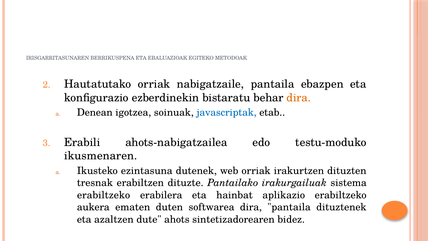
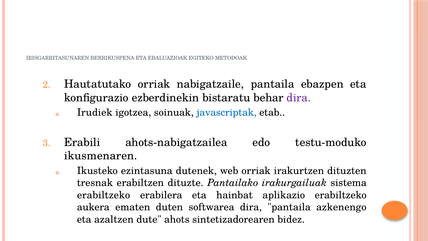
dira at (299, 98) colour: orange -> purple
Denean: Denean -> Irudiek
dituztenek: dituztenek -> azkenengo
